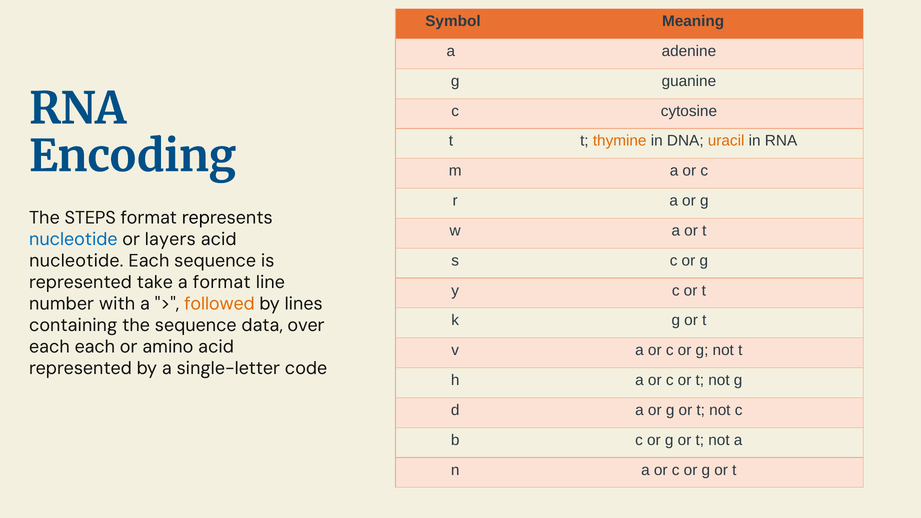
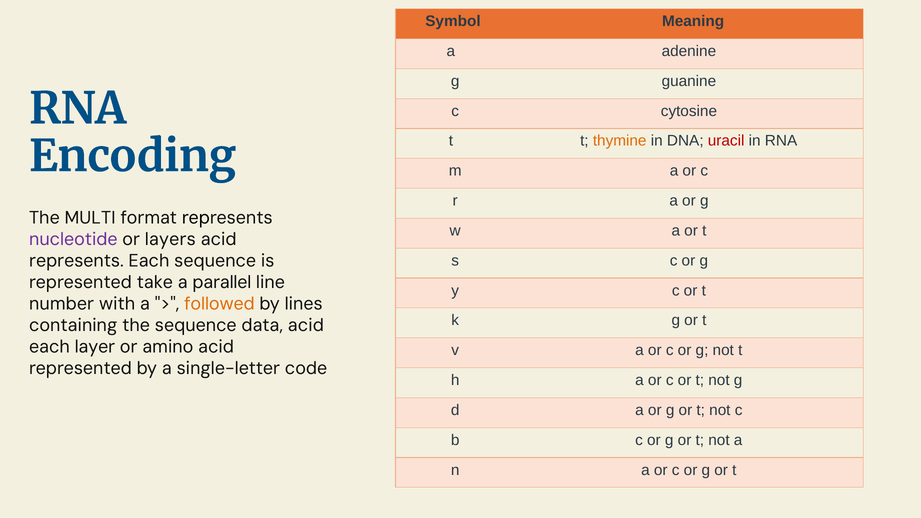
uracil colour: orange -> red
STEPS: STEPS -> MULTI
nucleotide at (73, 239) colour: blue -> purple
nucleotide at (76, 261): nucleotide -> represents
a format: format -> parallel
data over: over -> acid
each each: each -> layer
